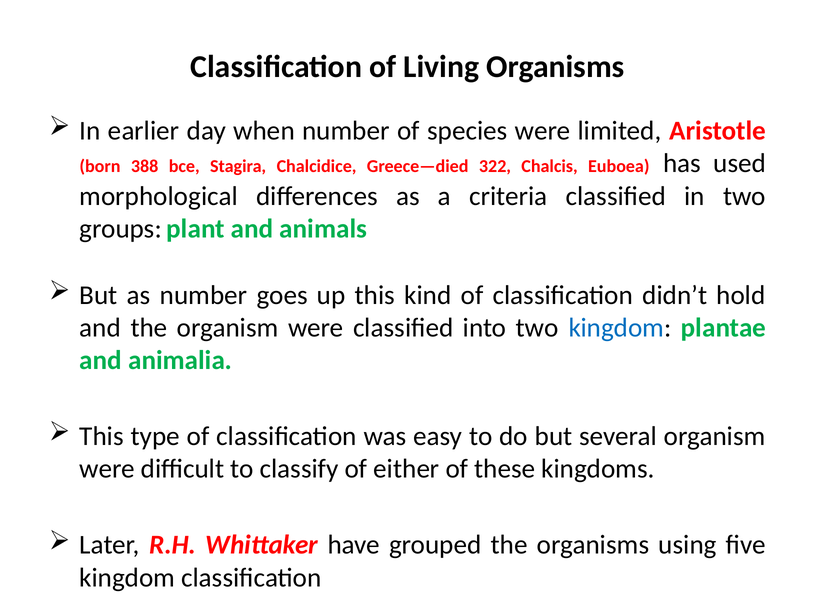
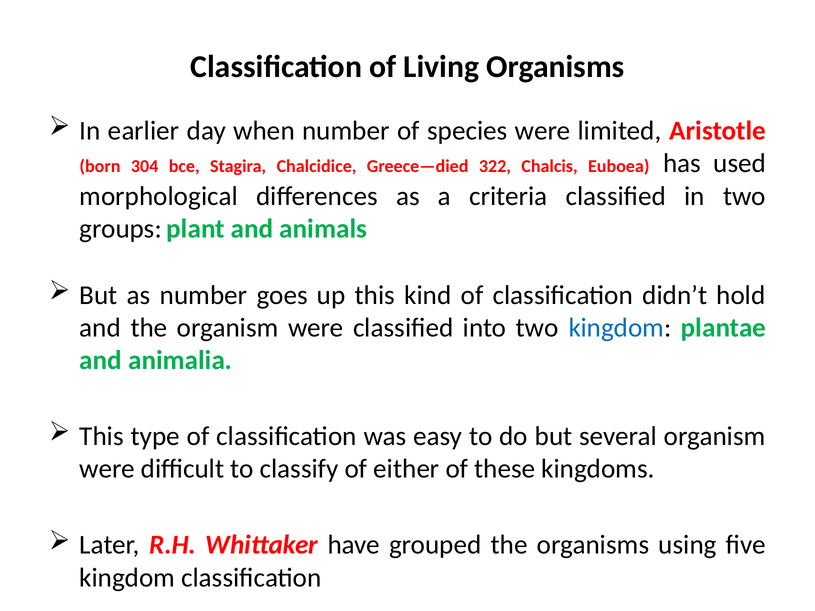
388: 388 -> 304
